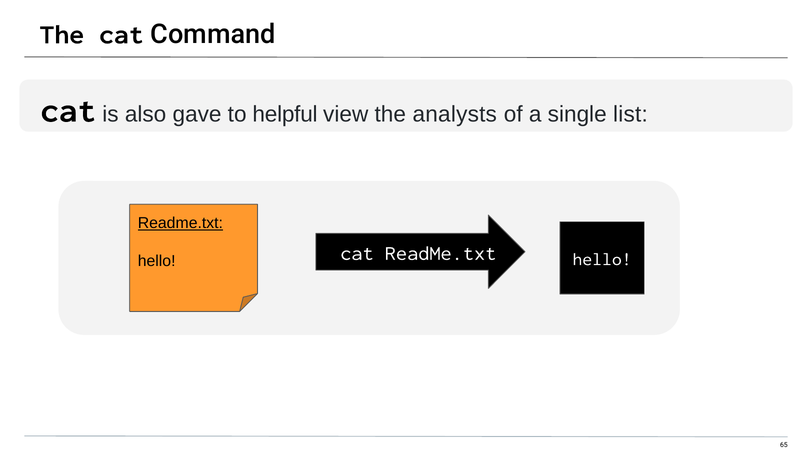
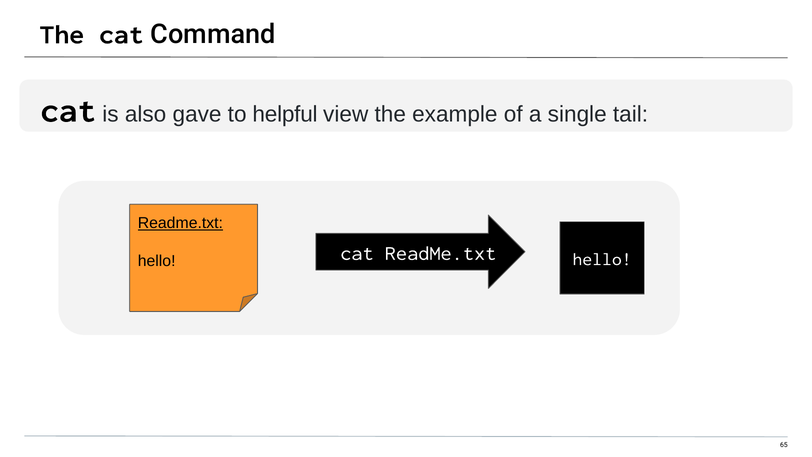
analysts: analysts -> example
list: list -> tail
